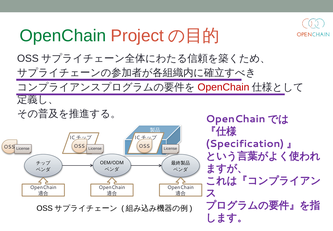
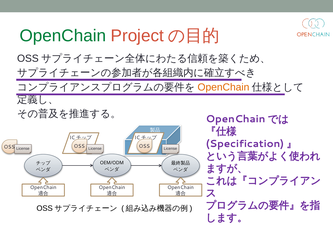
OpenChain at (223, 87) colour: red -> orange
